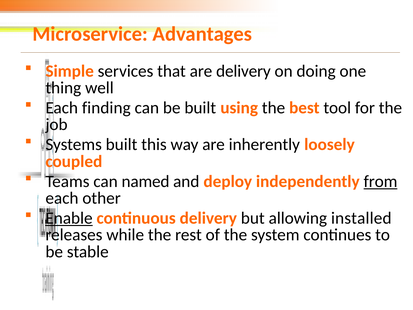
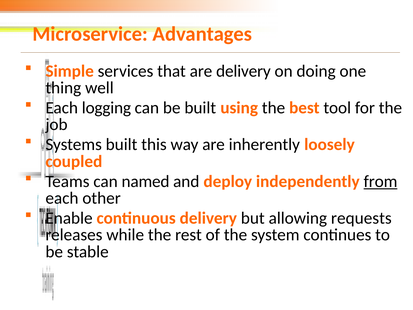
finding: finding -> logging
Enable underline: present -> none
installed: installed -> requests
